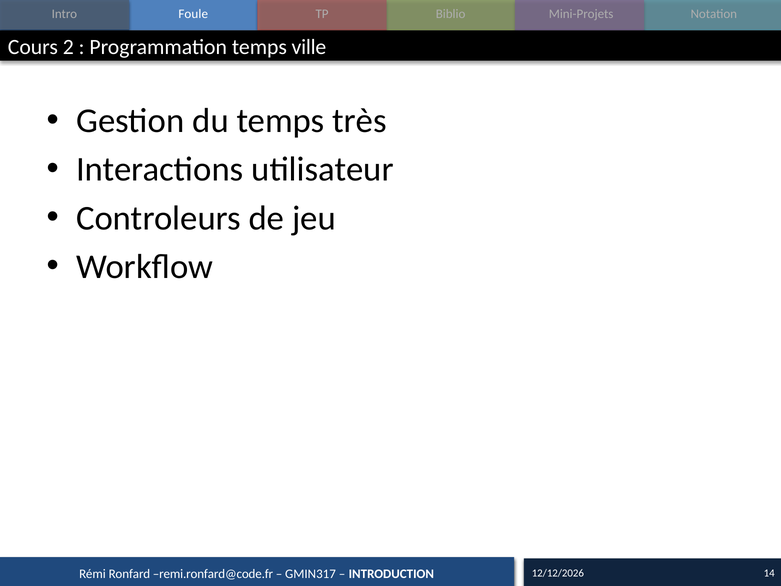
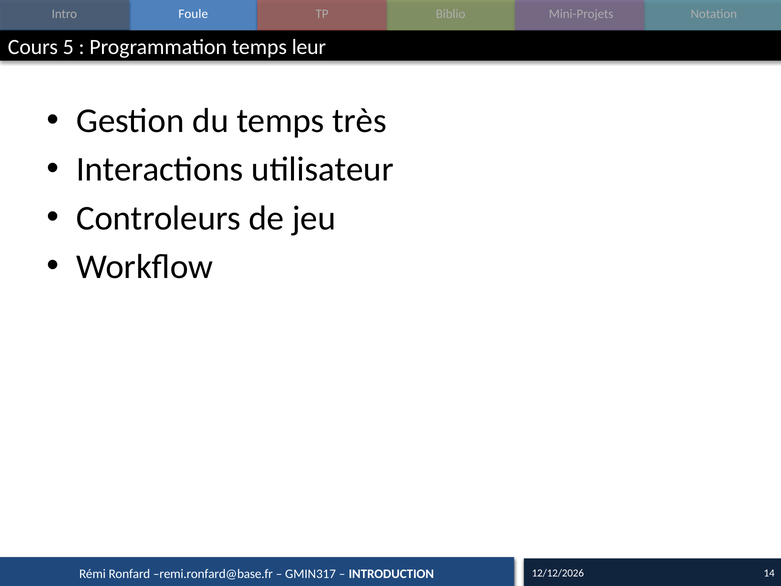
2: 2 -> 5
ville: ville -> leur
remi.ronfard@code.fr: remi.ronfard@code.fr -> remi.ronfard@base.fr
